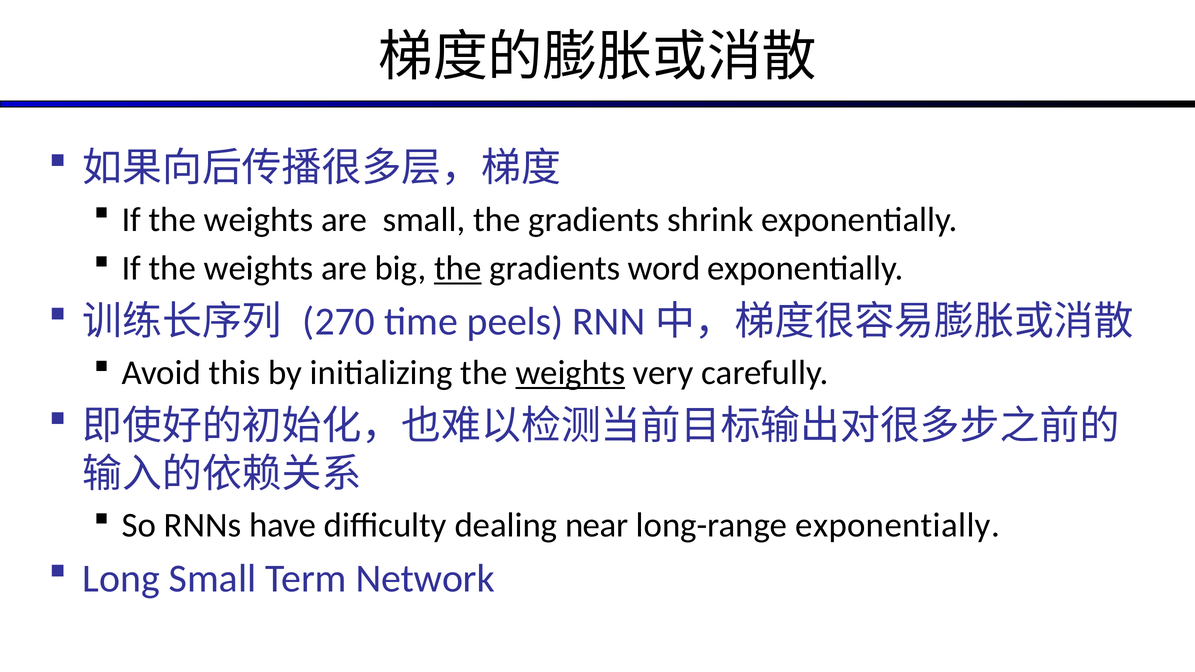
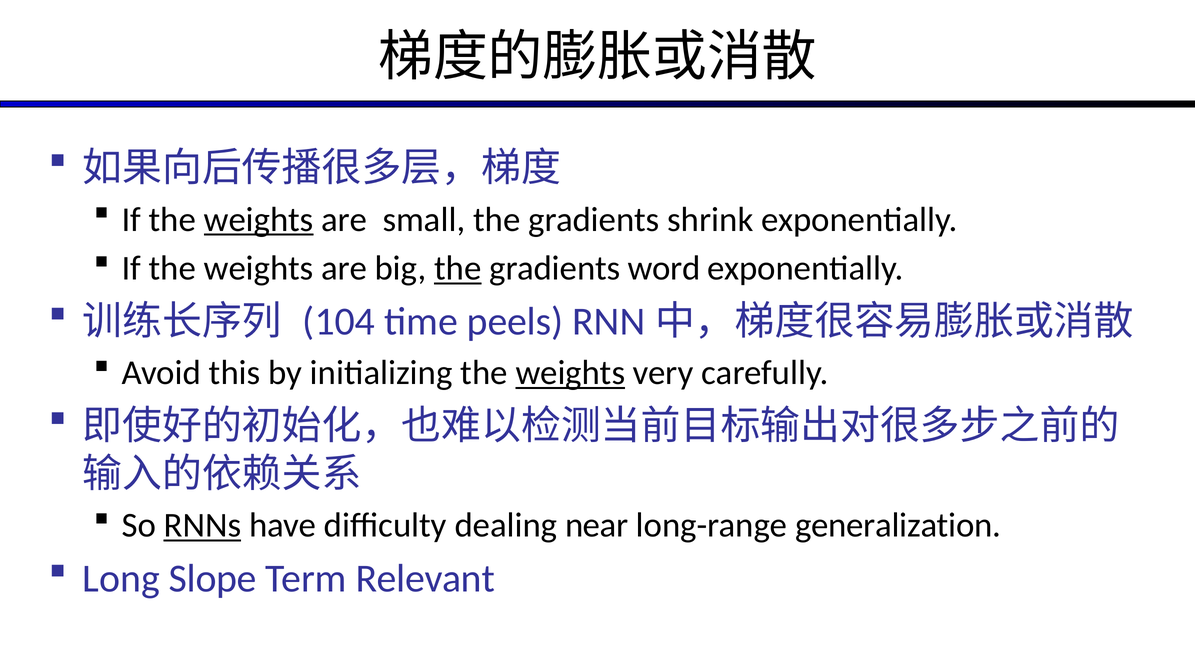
weights at (259, 220) underline: none -> present
270: 270 -> 104
RNNs underline: none -> present
long-range exponentially: exponentially -> generalization
Long Small: Small -> Slope
Network: Network -> Relevant
